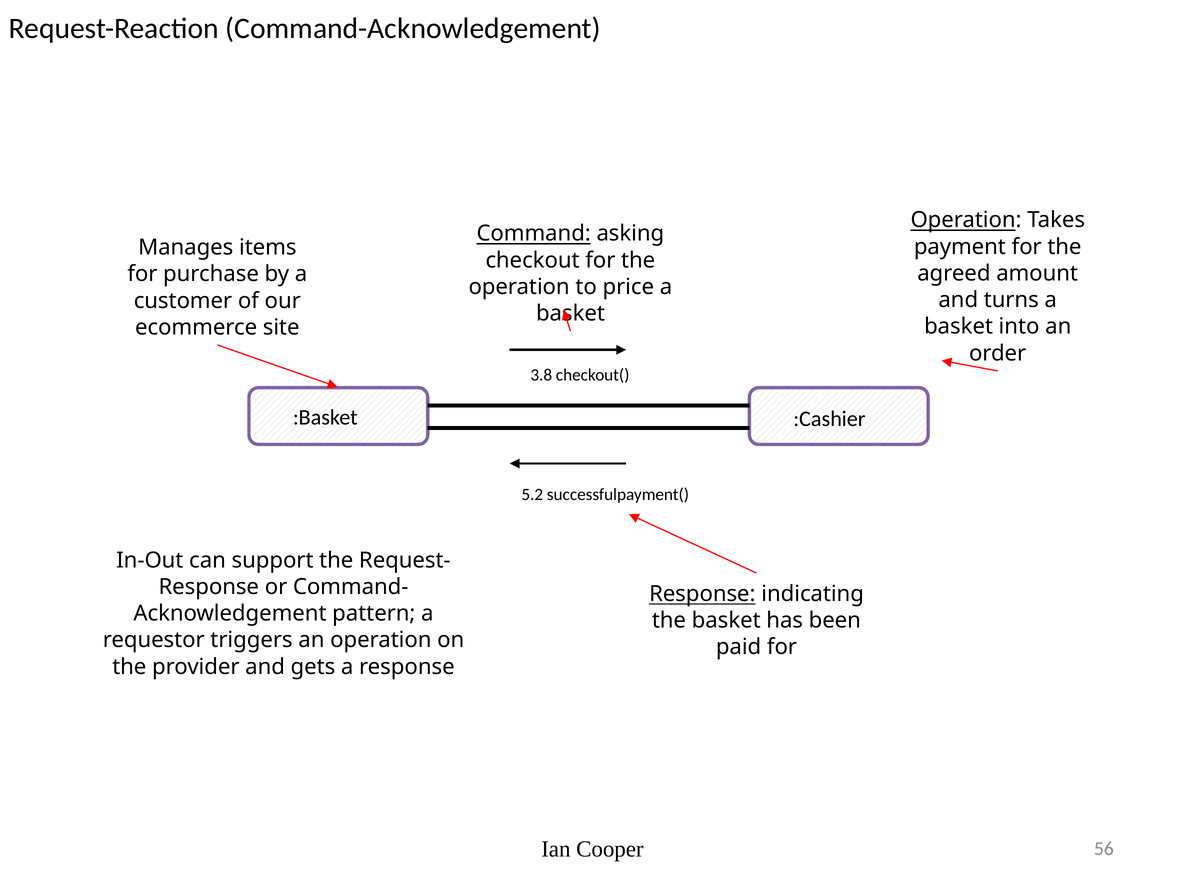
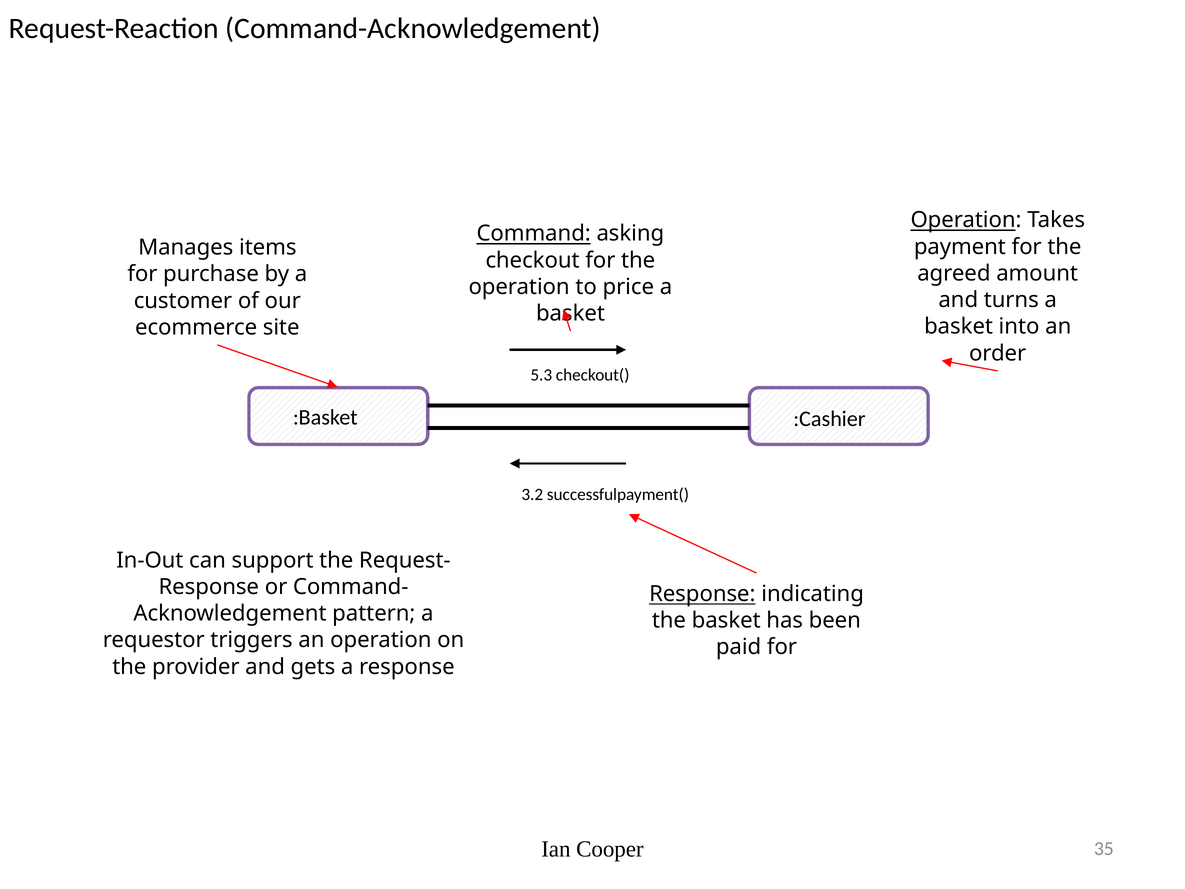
3.8: 3.8 -> 5.3
5.2: 5.2 -> 3.2
56: 56 -> 35
